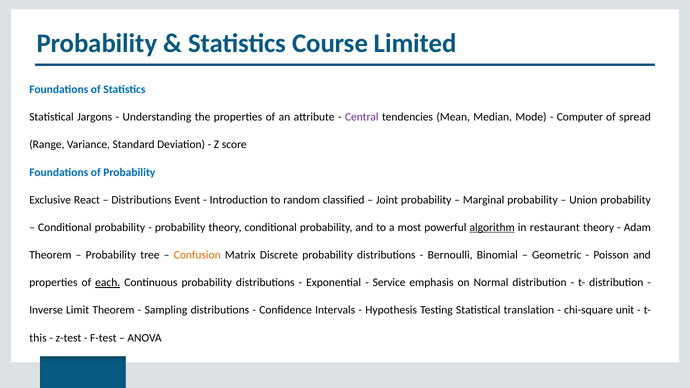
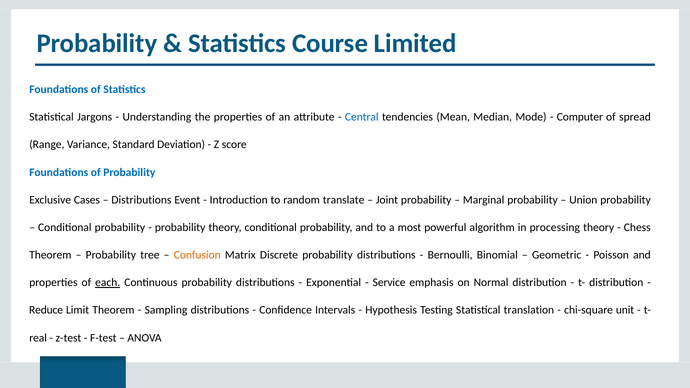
Central colour: purple -> blue
React: React -> Cases
classified: classified -> translate
algorithm underline: present -> none
restaurant: restaurant -> processing
Adam: Adam -> Chess
Inverse: Inverse -> Reduce
this: this -> real
